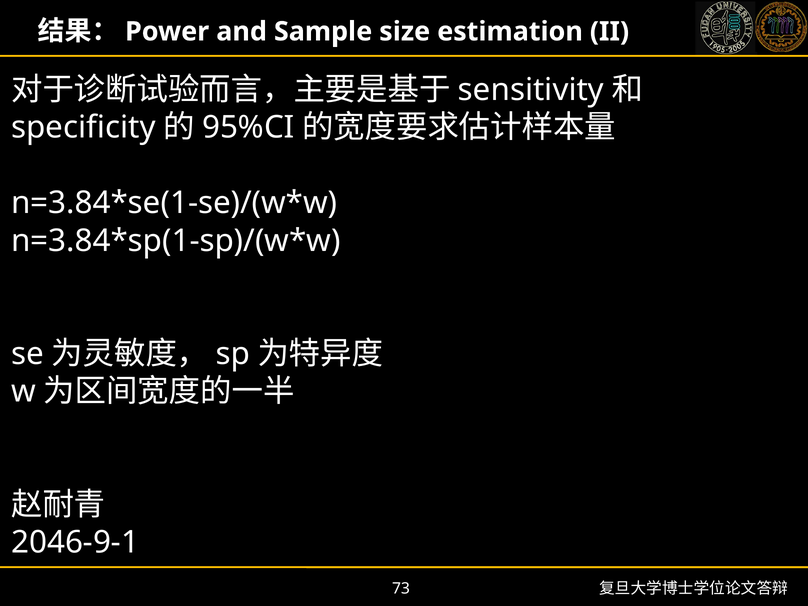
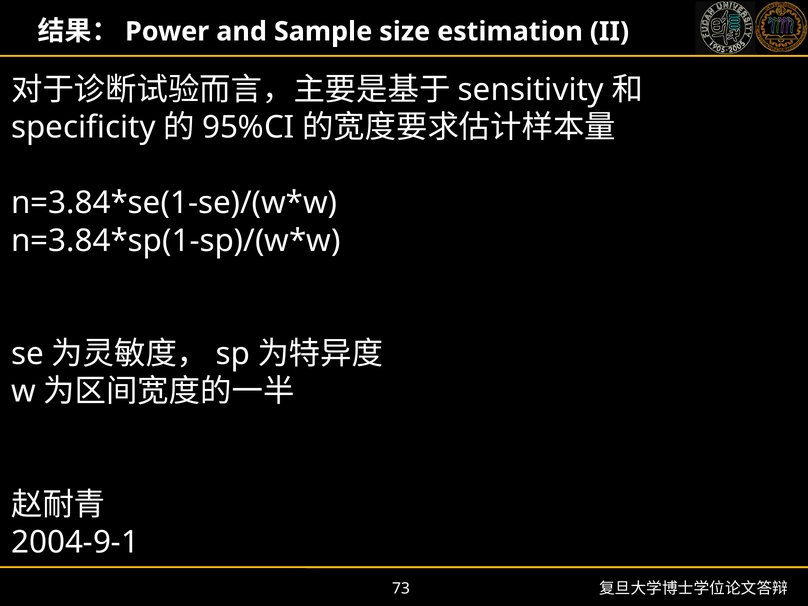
2046-9-1: 2046-9-1 -> 2004-9-1
